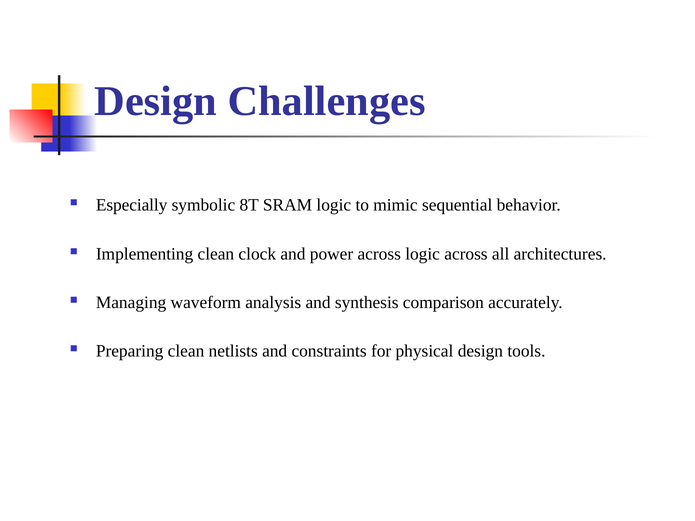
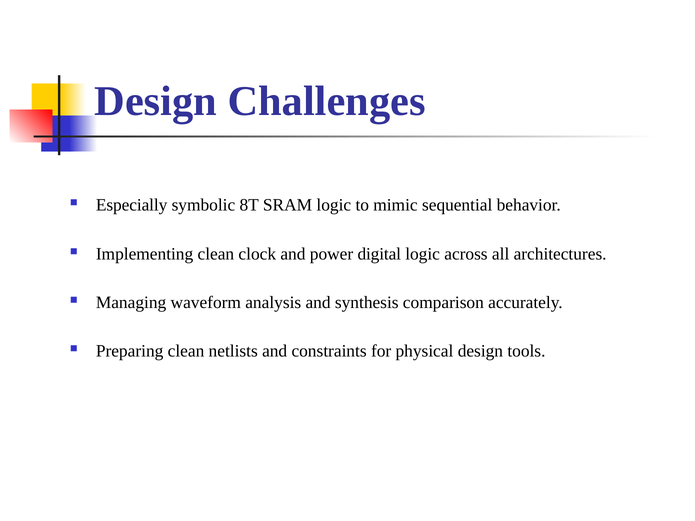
power across: across -> digital
